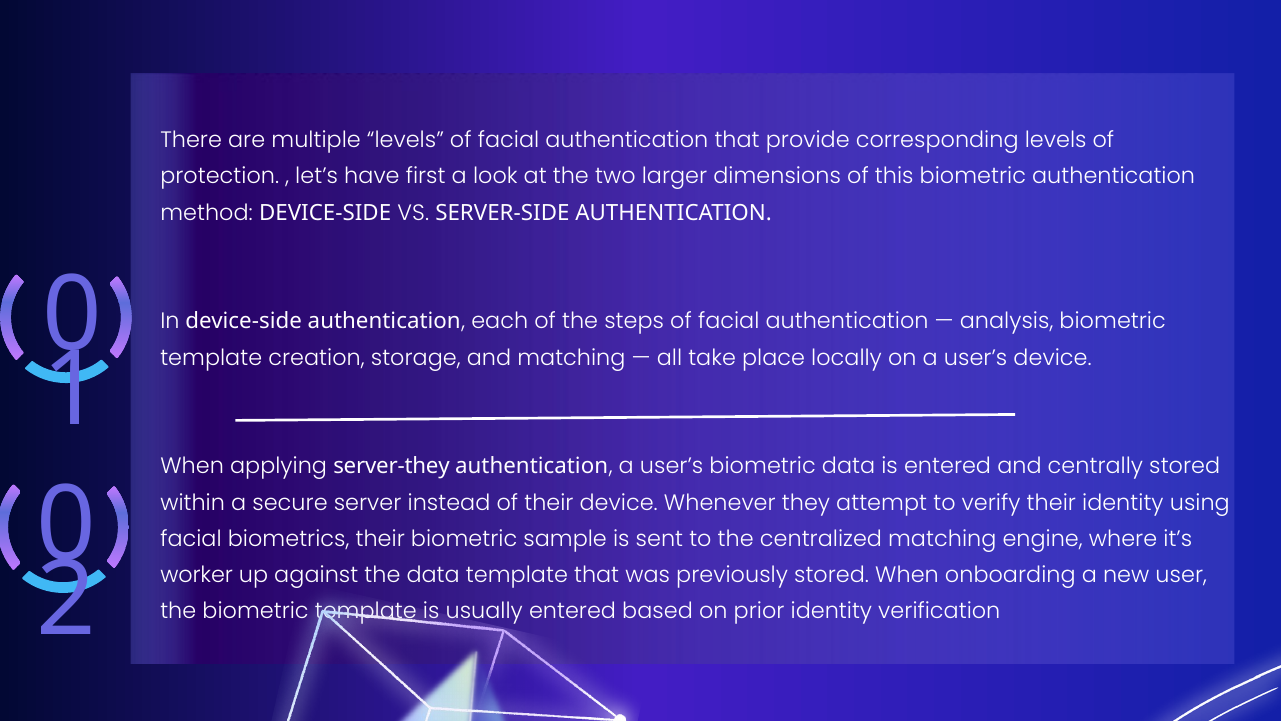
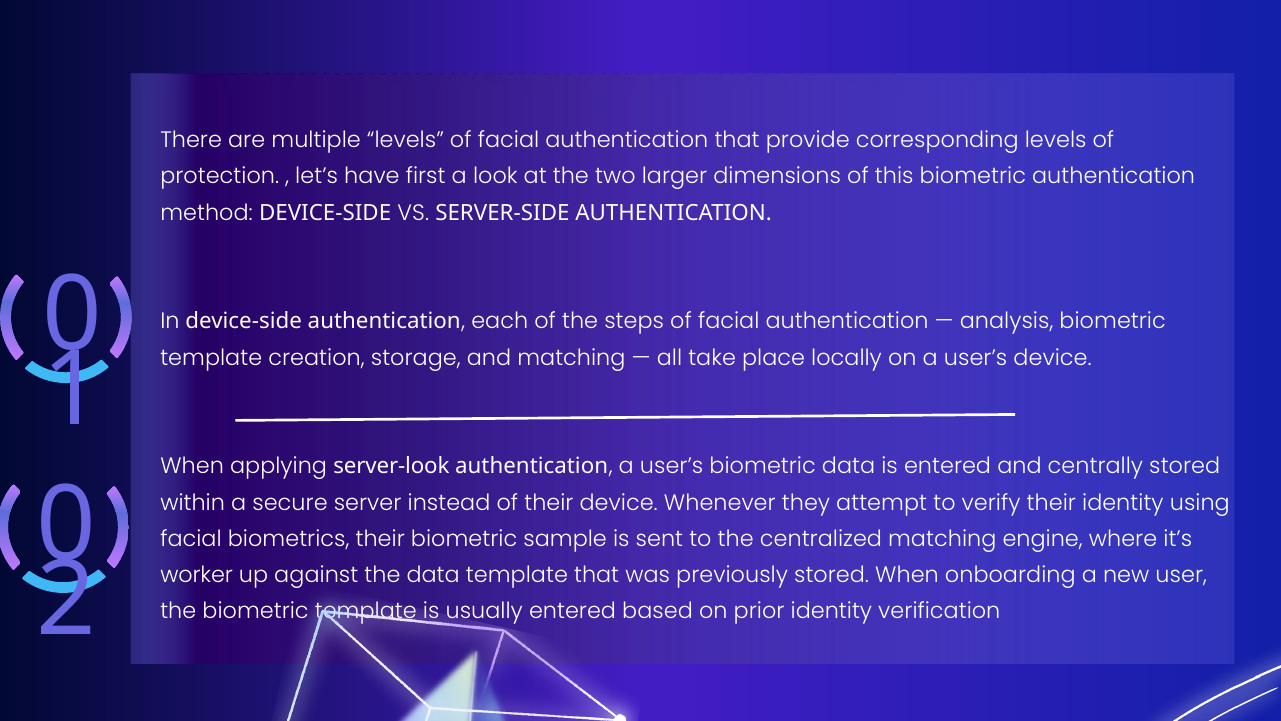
server-they: server-they -> server-look
